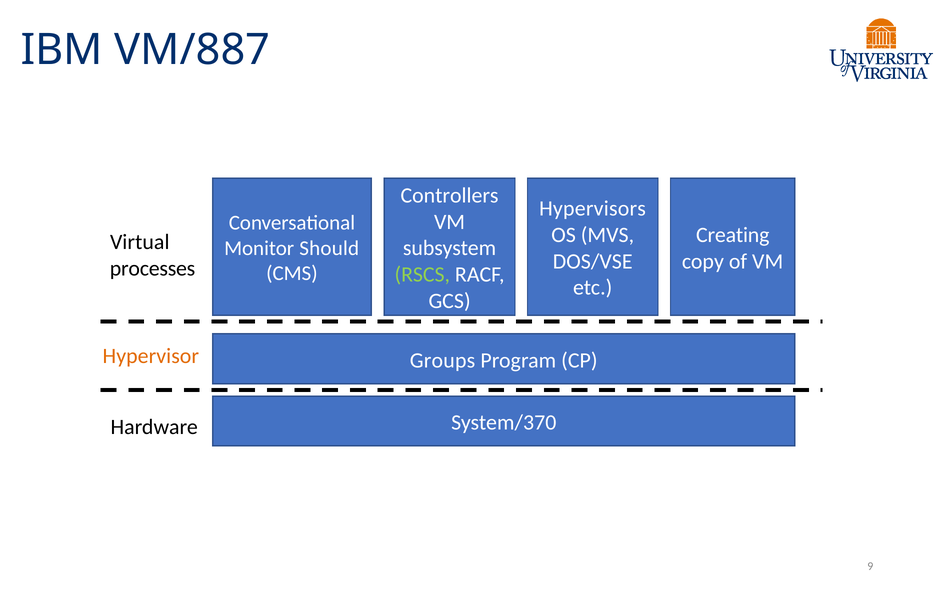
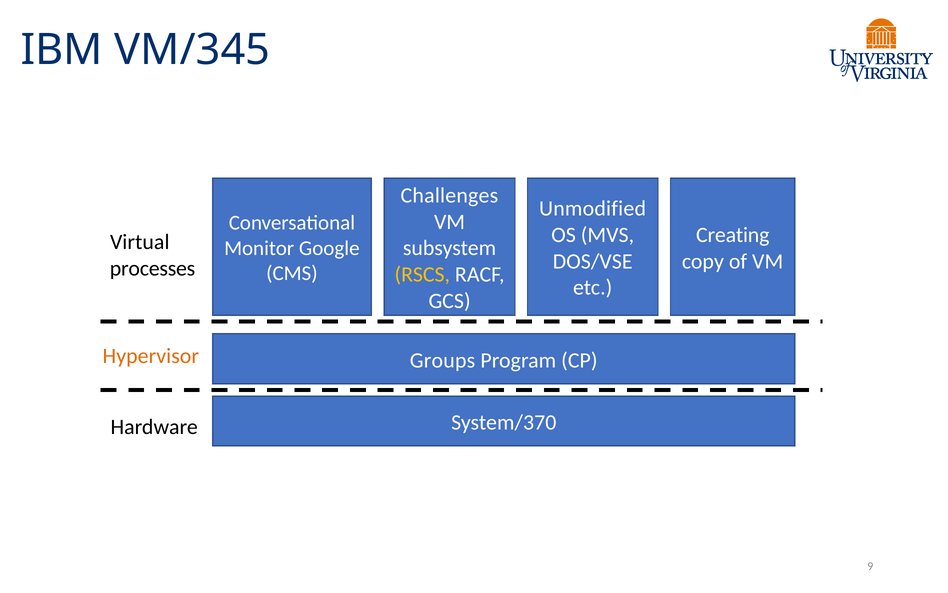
VM/887: VM/887 -> VM/345
Controllers: Controllers -> Challenges
Hypervisors: Hypervisors -> Unmodified
Should: Should -> Google
RSCS colour: light green -> yellow
